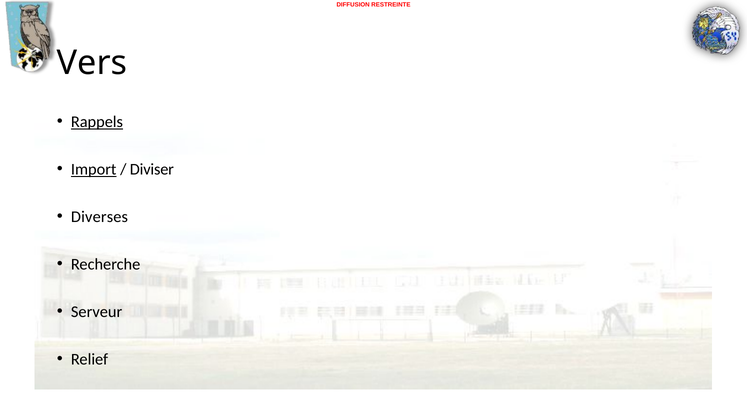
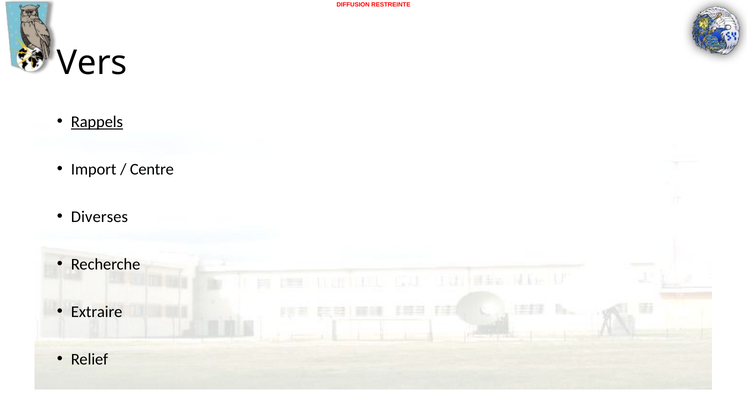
Import underline: present -> none
Diviser: Diviser -> Centre
Serveur: Serveur -> Extraire
